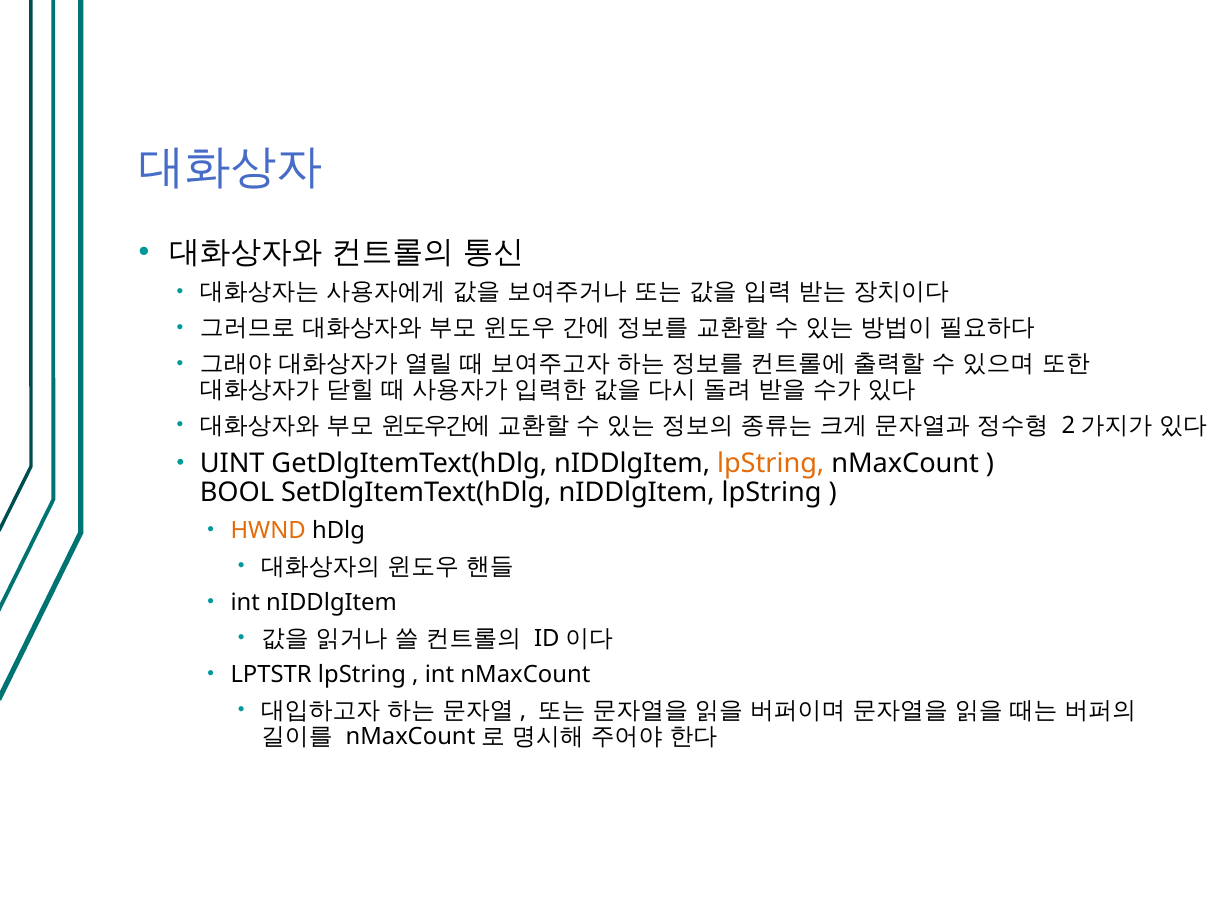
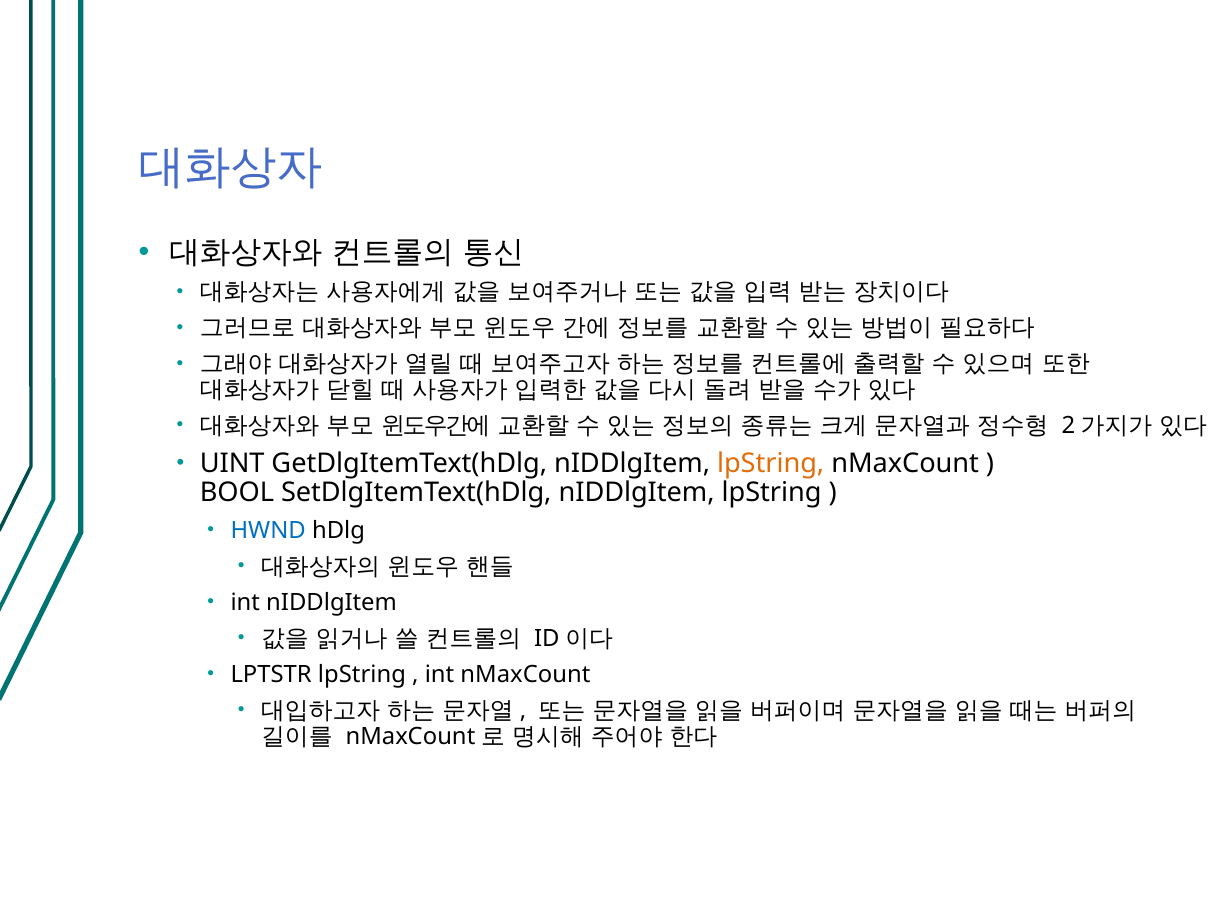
HWND colour: orange -> blue
